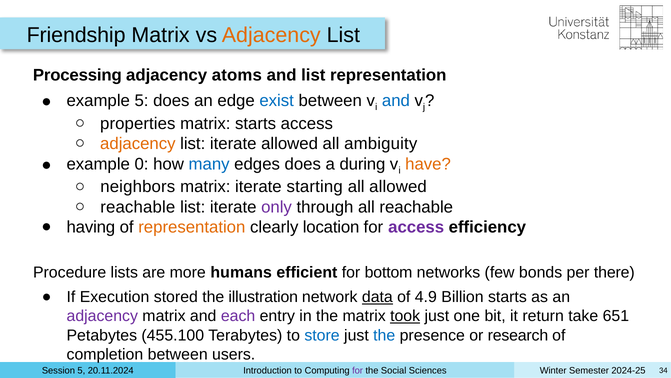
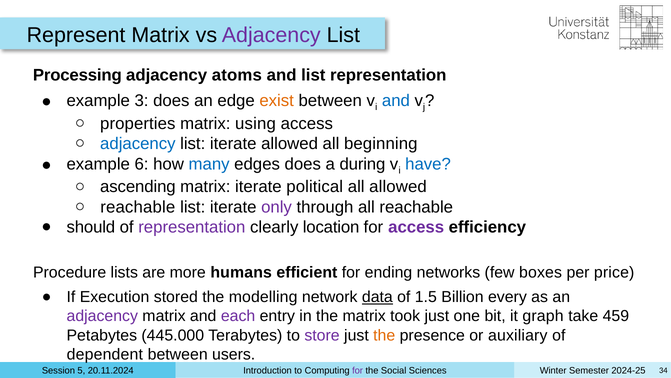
Friendship: Friendship -> Represent
Adjacency at (271, 35) colour: orange -> purple
example 5: 5 -> 3
exist colour: blue -> orange
matrix starts: starts -> using
adjacency at (138, 144) colour: orange -> blue
ambiguity: ambiguity -> beginning
0: 0 -> 6
have colour: orange -> blue
neighbors: neighbors -> ascending
starting: starting -> political
having: having -> should
representation at (192, 227) colour: orange -> purple
bottom: bottom -> ending
bonds: bonds -> boxes
there: there -> price
illustration: illustration -> modelling
4.9: 4.9 -> 1.5
Billion starts: starts -> every
took underline: present -> none
return: return -> graph
651: 651 -> 459
455.100: 455.100 -> 445.000
store colour: blue -> purple
the at (384, 335) colour: blue -> orange
research: research -> auxiliary
completion: completion -> dependent
